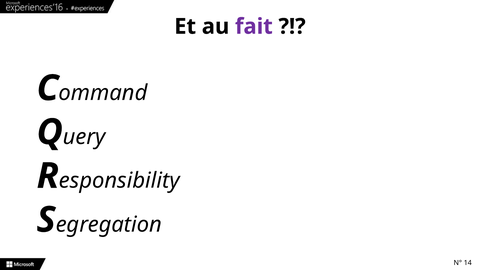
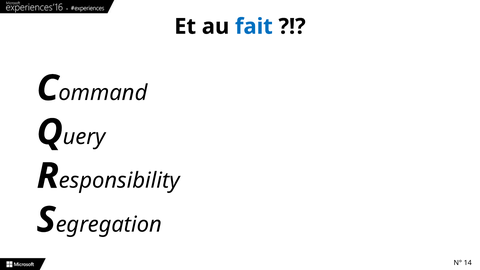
fait colour: purple -> blue
